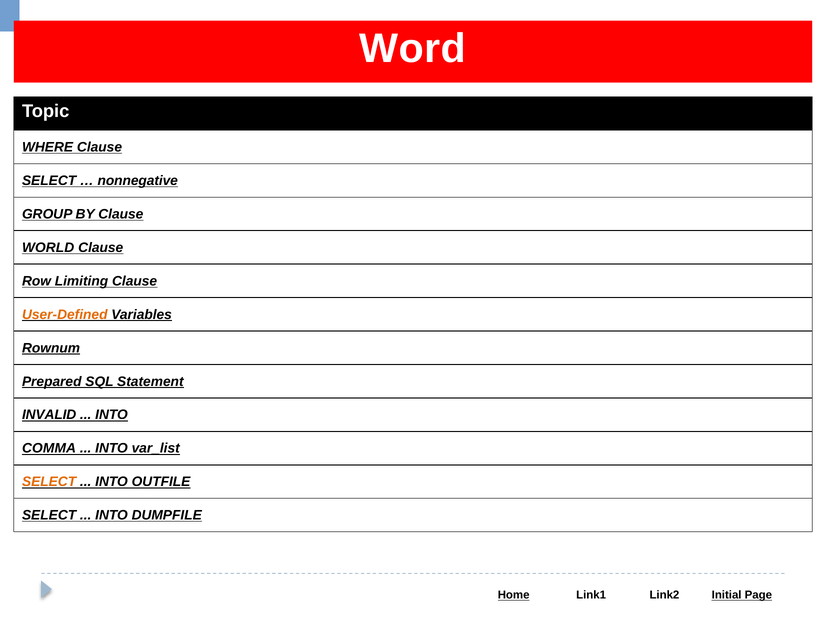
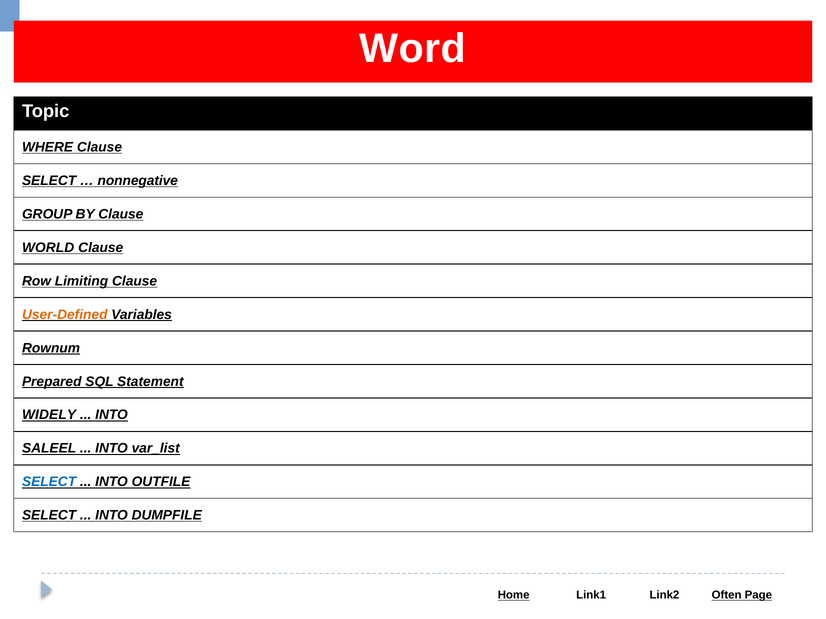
INVALID: INVALID -> WIDELY
COMMA: COMMA -> SALEEL
SELECT at (49, 482) colour: orange -> blue
Initial: Initial -> Often
